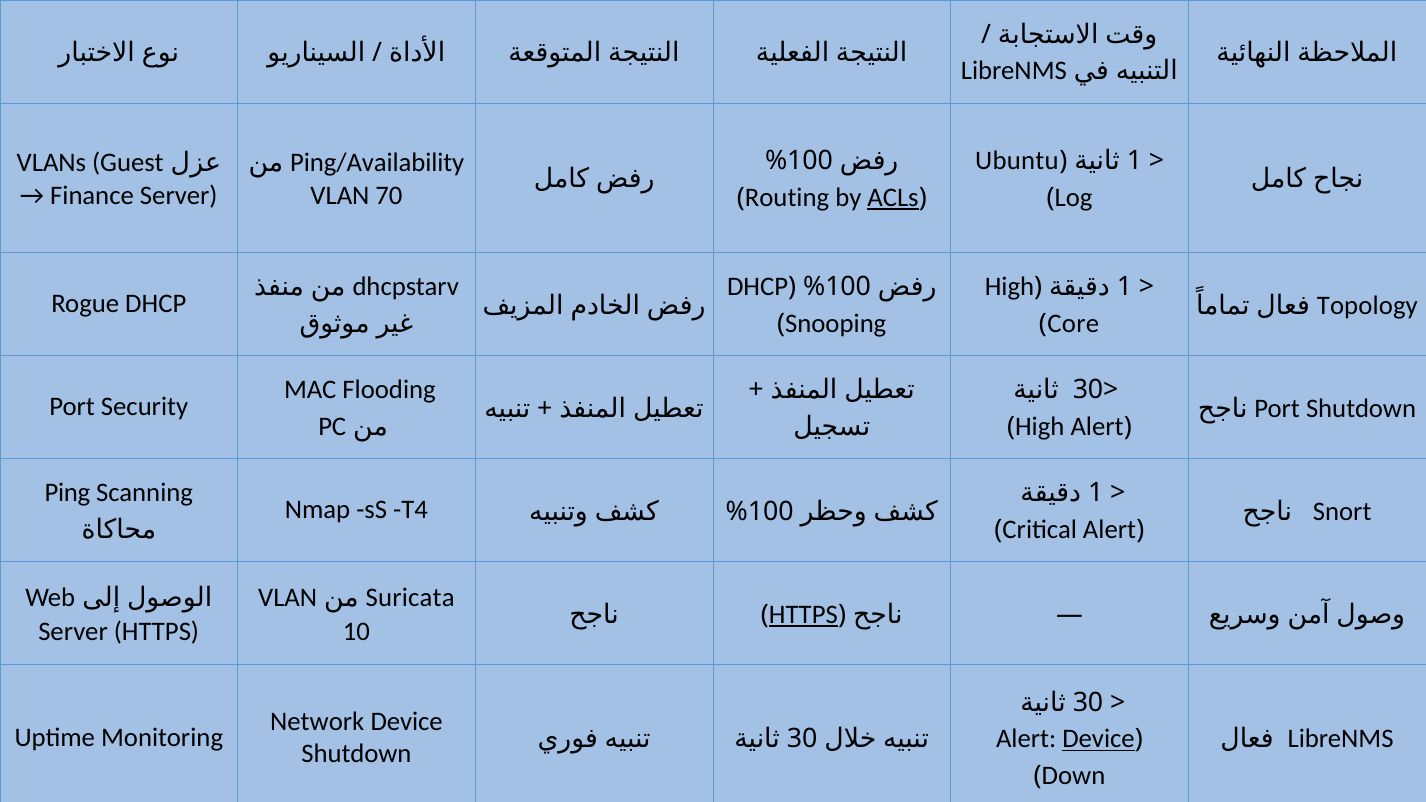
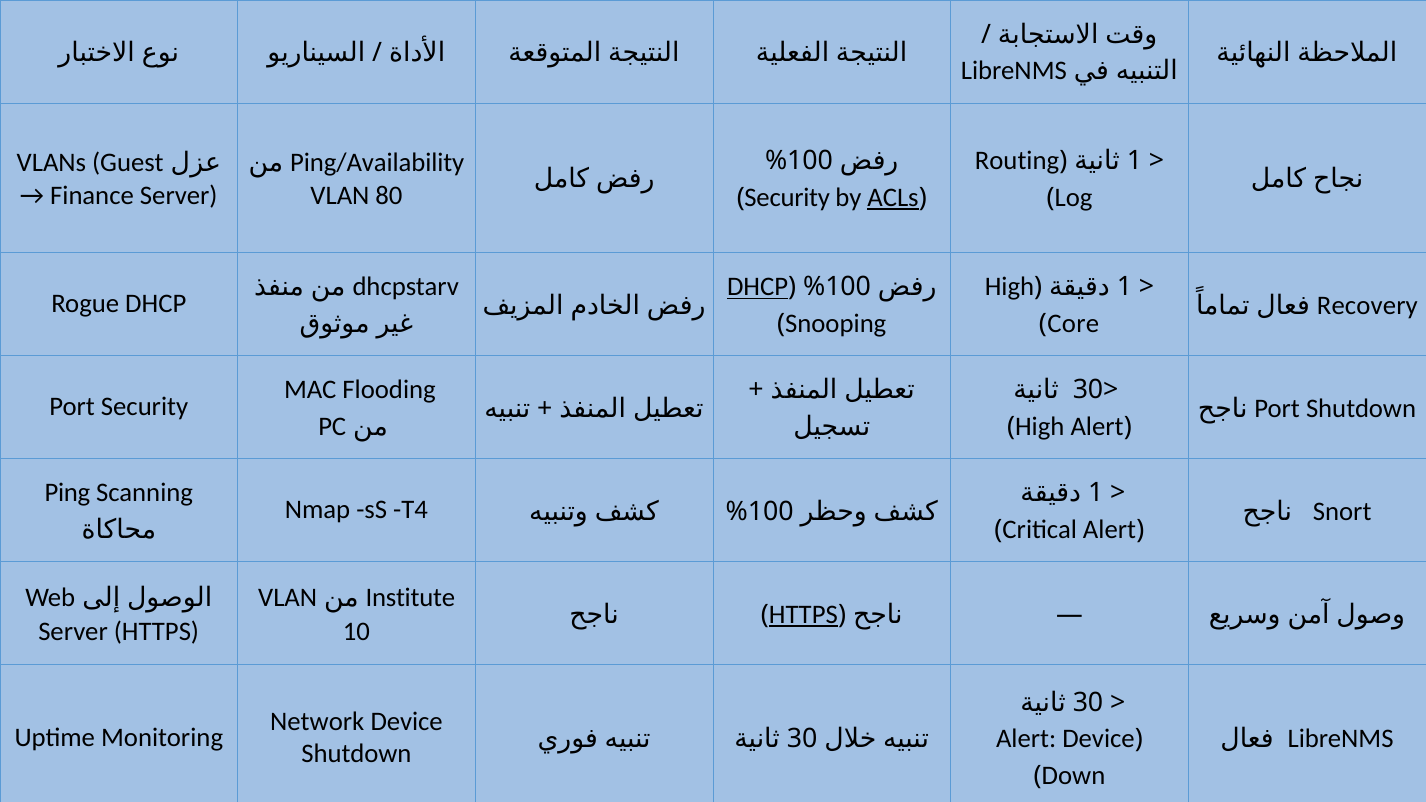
Ubuntu: Ubuntu -> Routing
70: 70 -> 80
Routing at (787, 197): Routing -> Security
DHCP at (758, 287) underline: none -> present
Topology: Topology -> Recovery
Suricata: Suricata -> Institute
Device at (1098, 739) underline: present -> none
